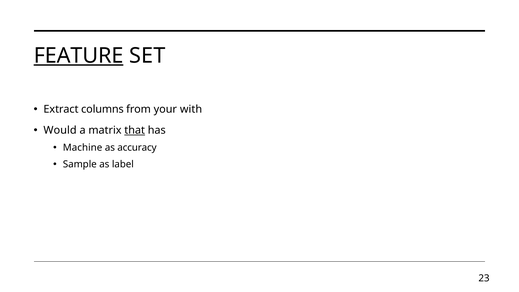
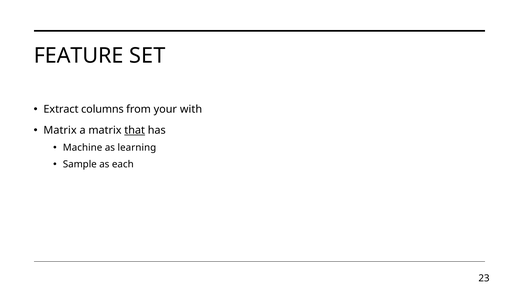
FEATURE underline: present -> none
Would at (60, 130): Would -> Matrix
accuracy: accuracy -> learning
label: label -> each
